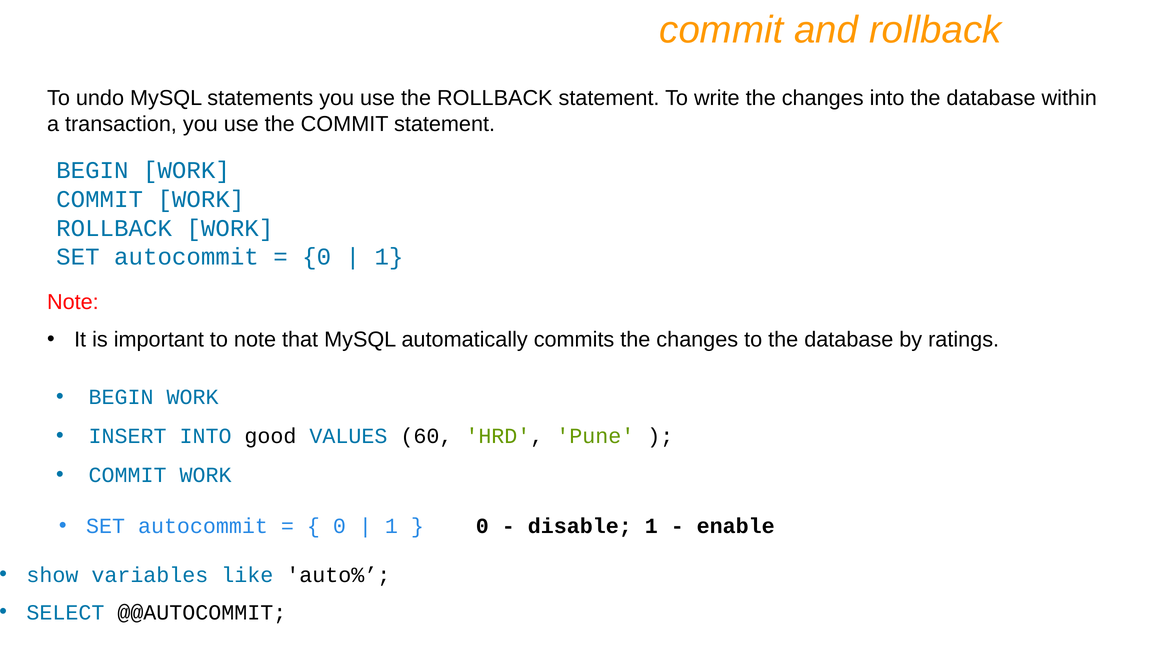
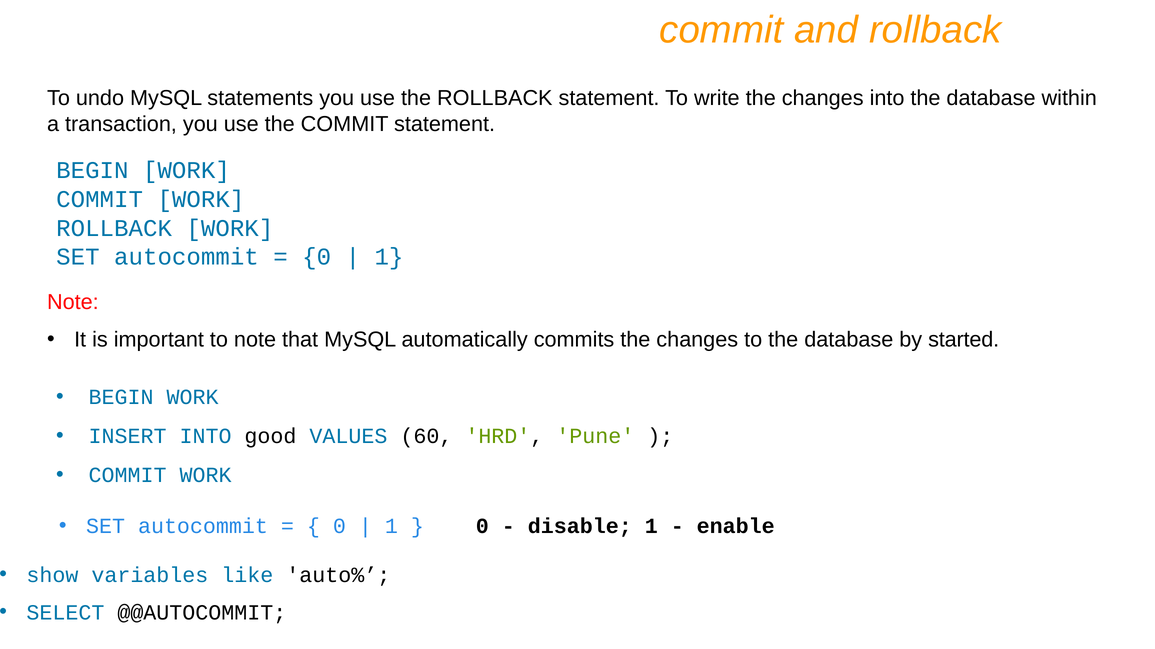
ratings: ratings -> started
